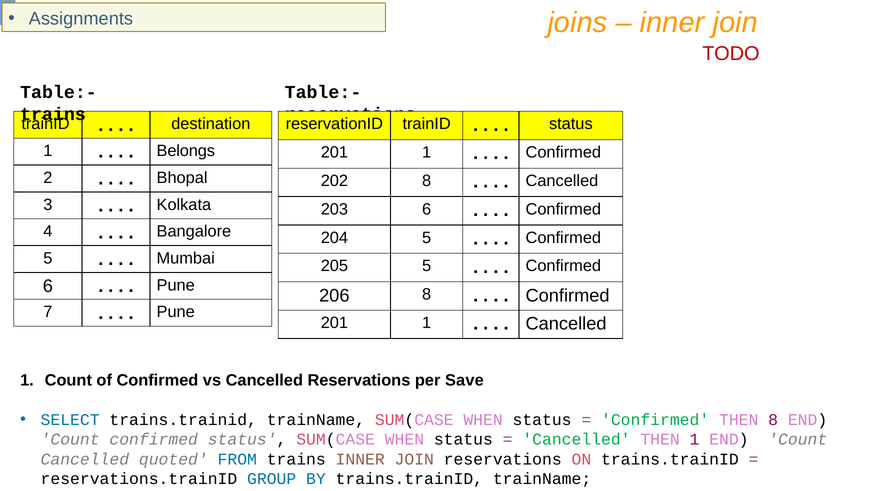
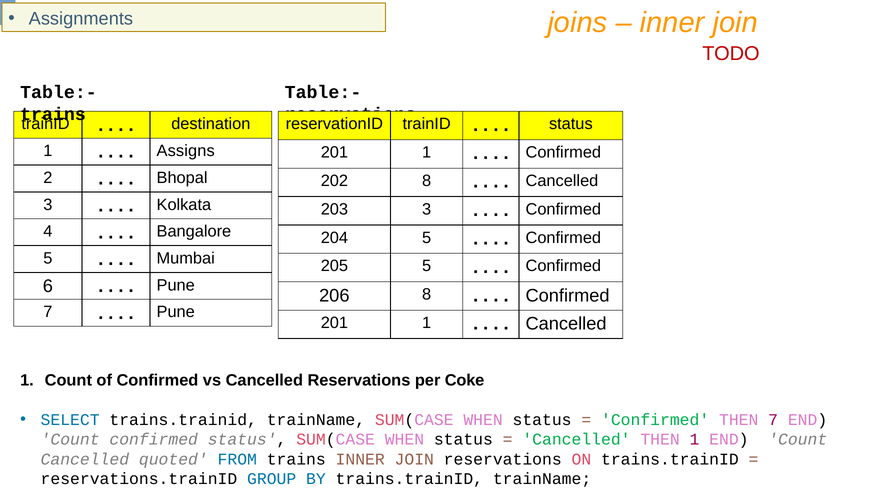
Belongs: Belongs -> Assigns
203 6: 6 -> 3
Save: Save -> Coke
THEN 8: 8 -> 7
